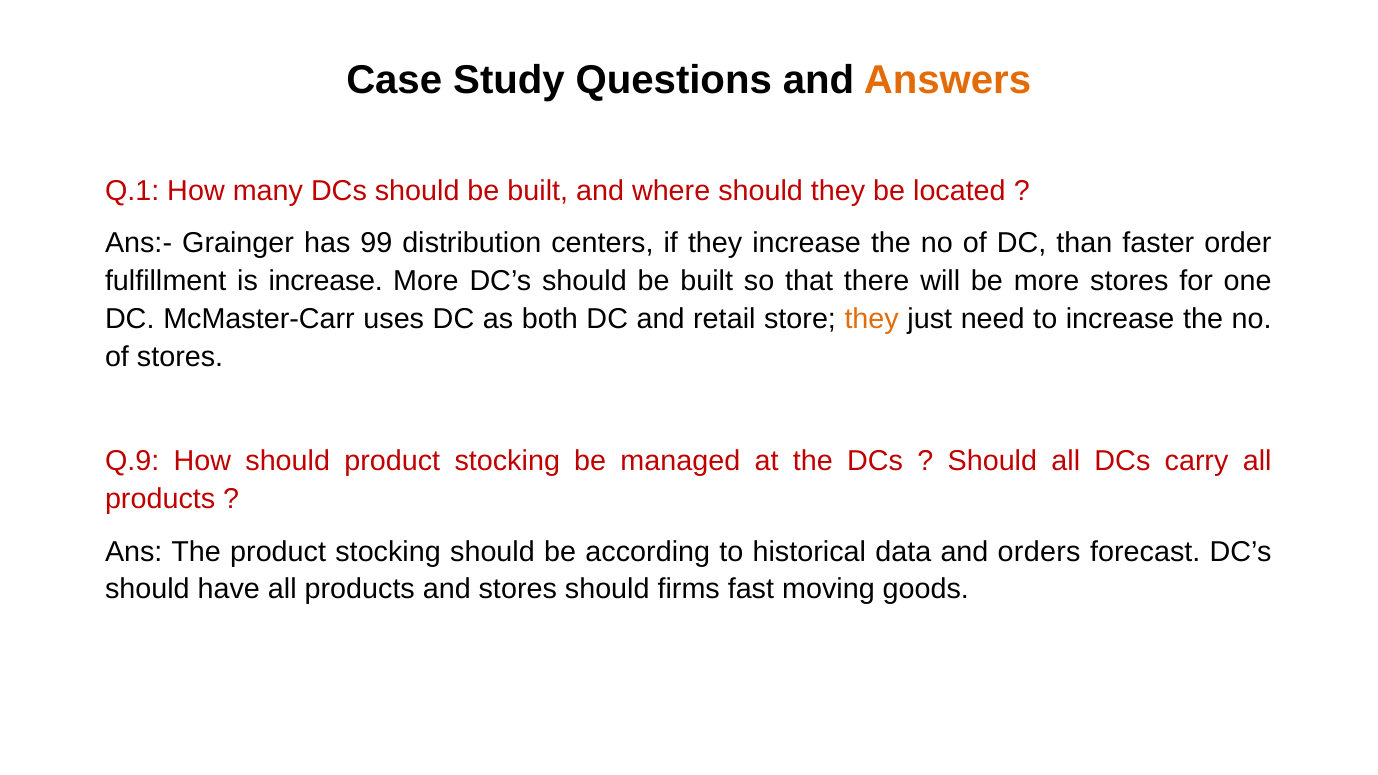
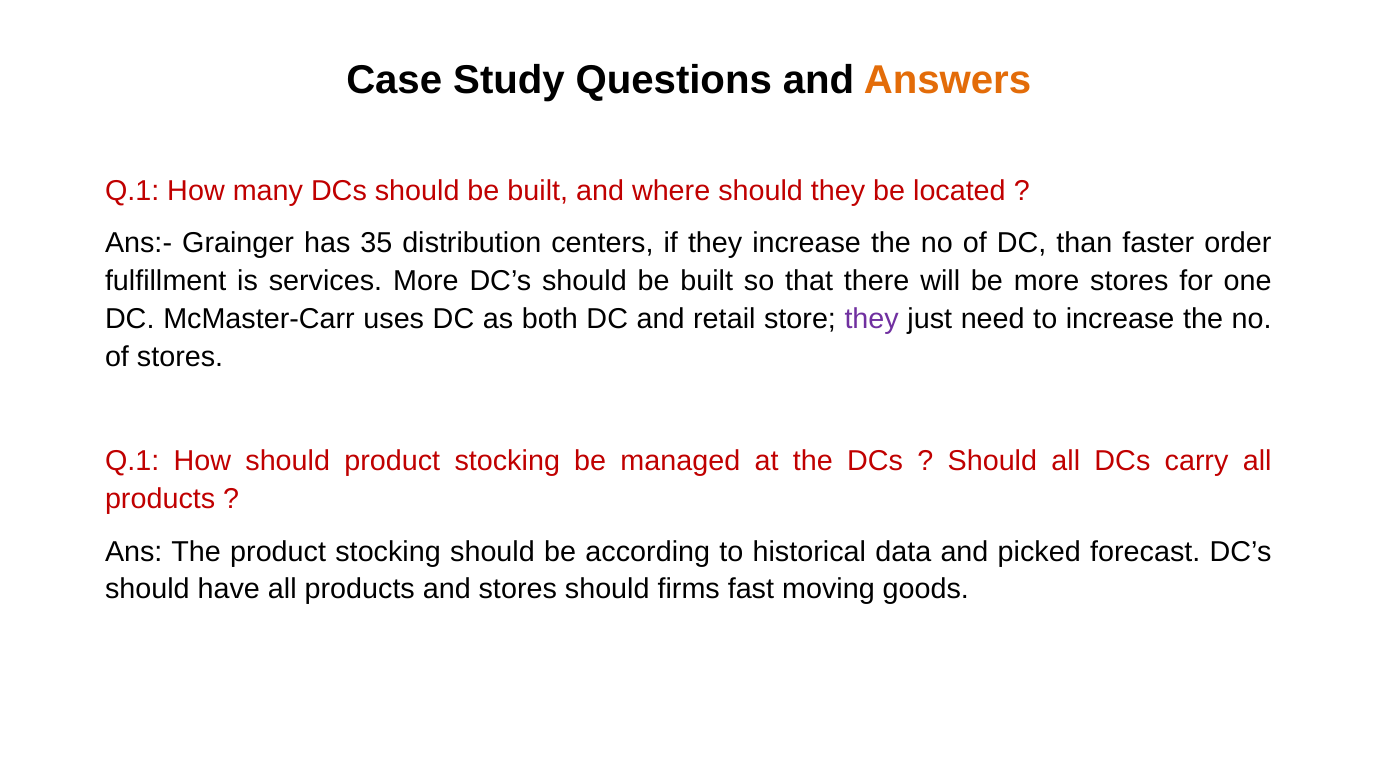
99: 99 -> 35
is increase: increase -> services
they at (872, 319) colour: orange -> purple
Q.9 at (132, 461): Q.9 -> Q.1
orders: orders -> picked
